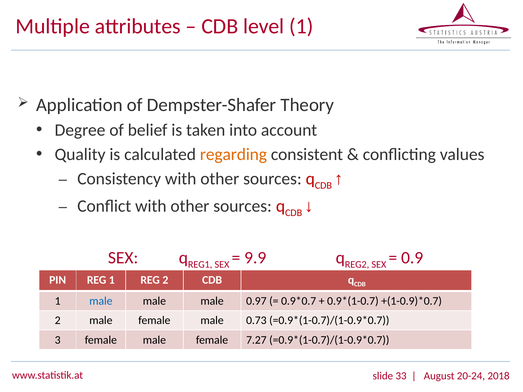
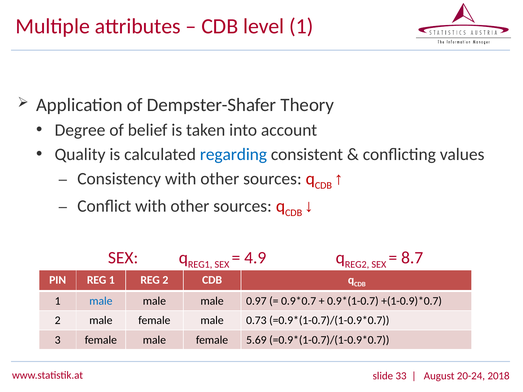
regarding colour: orange -> blue
9.9: 9.9 -> 4.9
0.9: 0.9 -> 8.7
7.27: 7.27 -> 5.69
